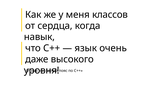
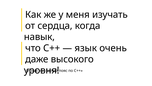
классов: классов -> изучать
